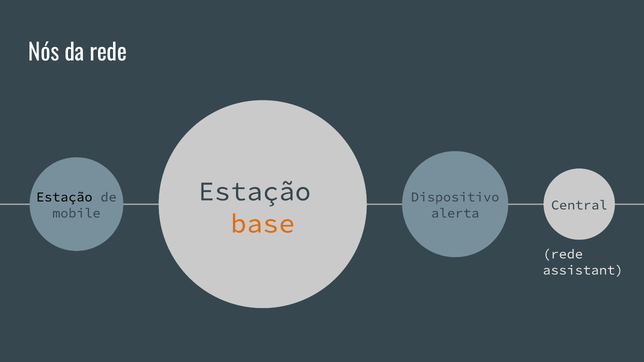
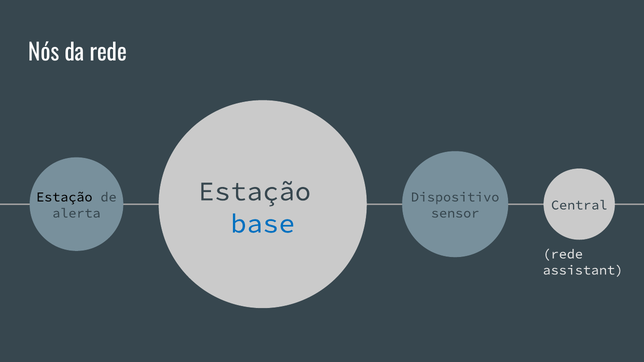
mobile: mobile -> alerta
alerta: alerta -> sensor
base colour: orange -> blue
